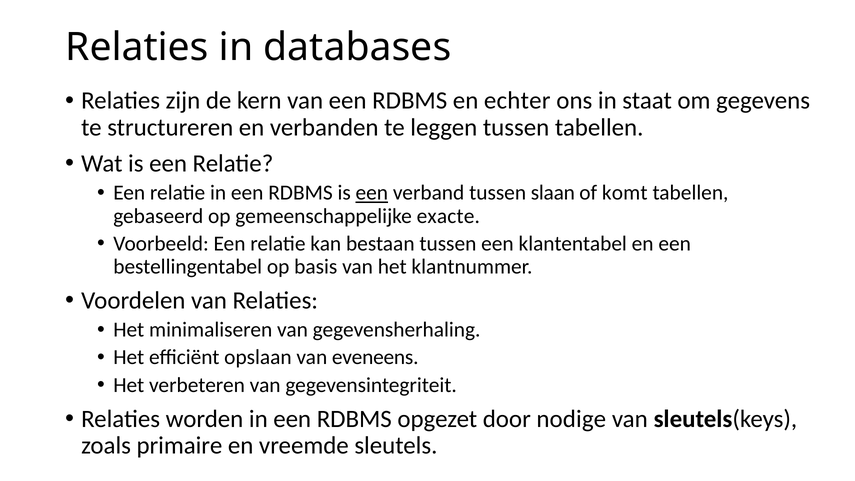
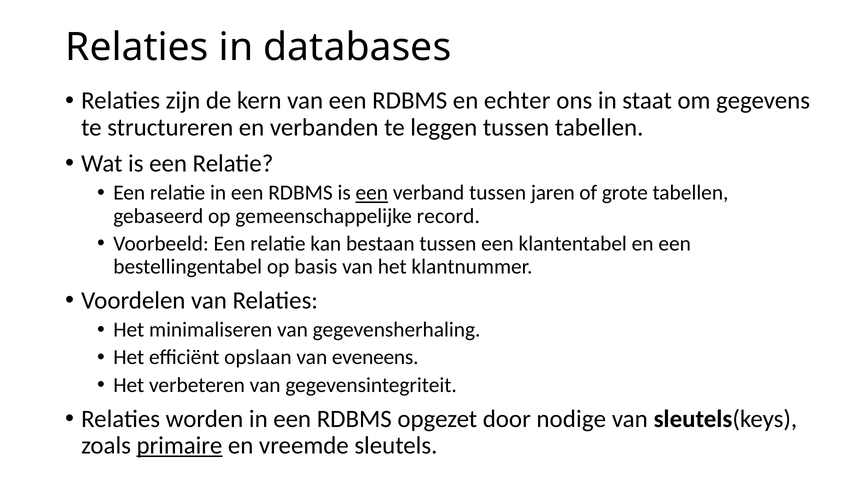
slaan: slaan -> jaren
komt: komt -> grote
exacte: exacte -> record
primaire underline: none -> present
